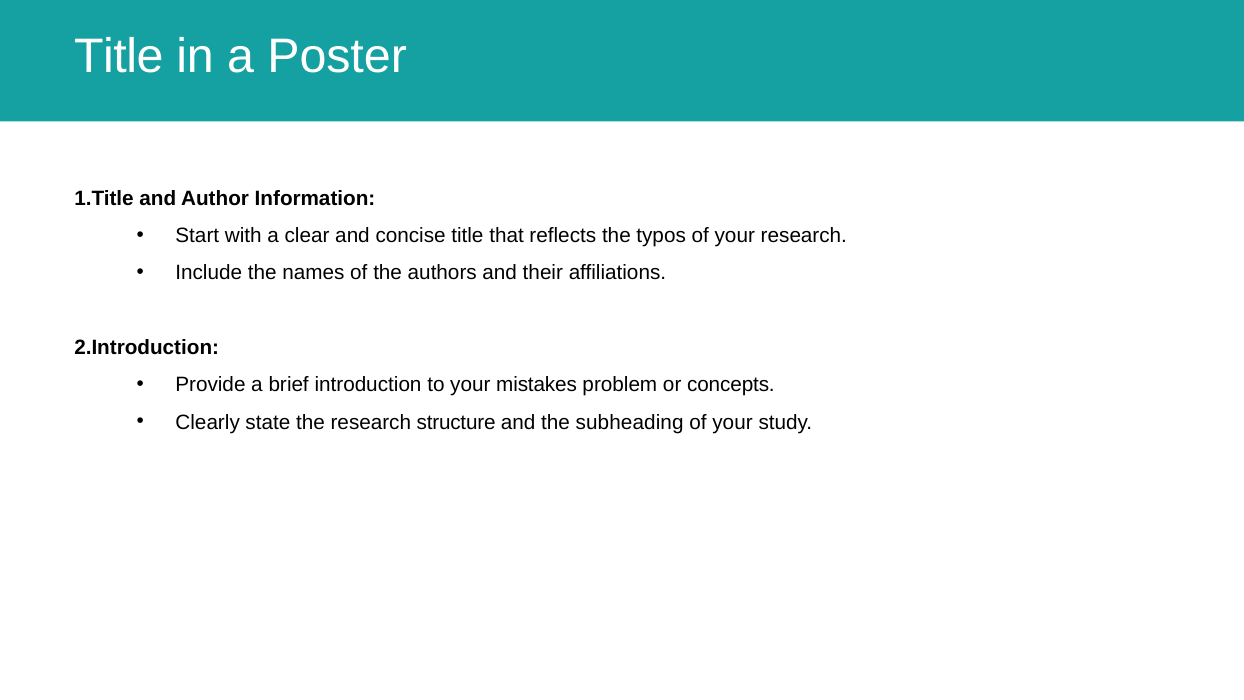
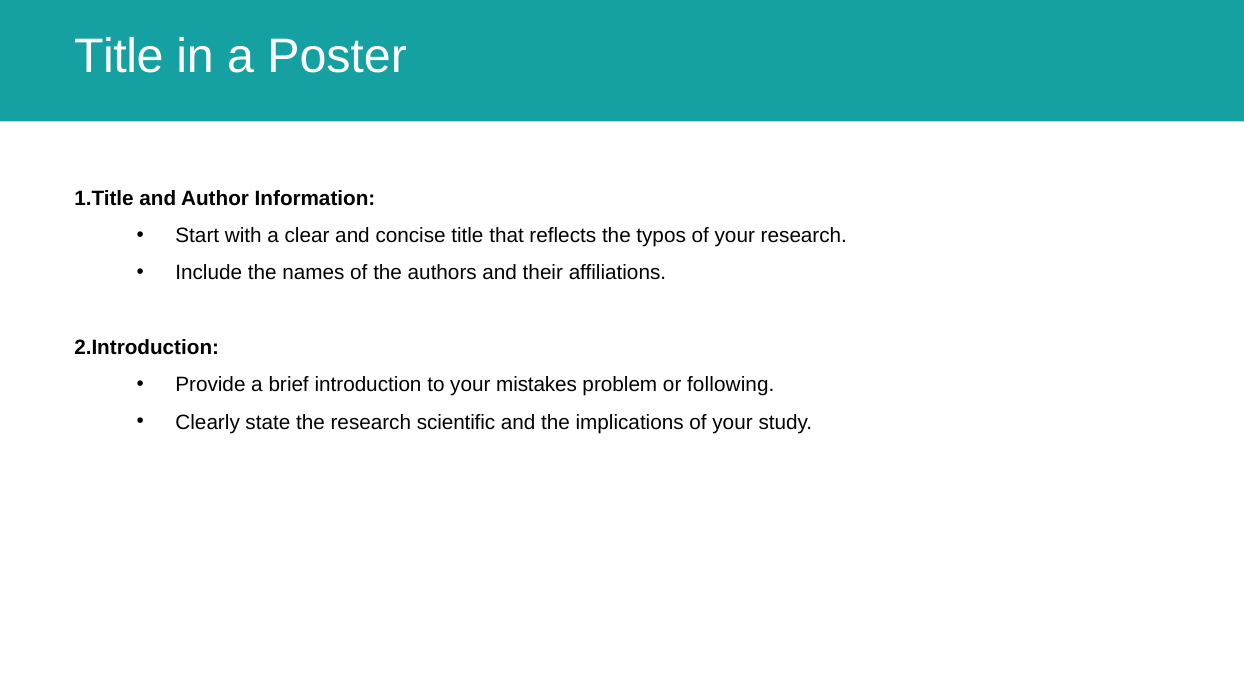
concepts: concepts -> following
structure: structure -> scientific
subheading: subheading -> implications
